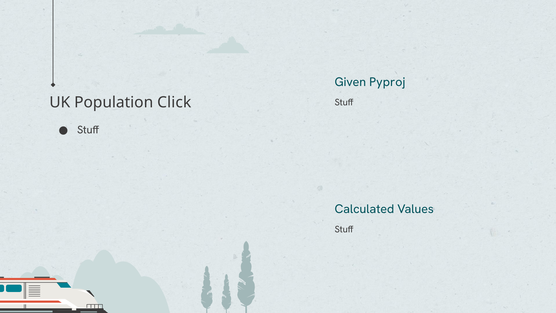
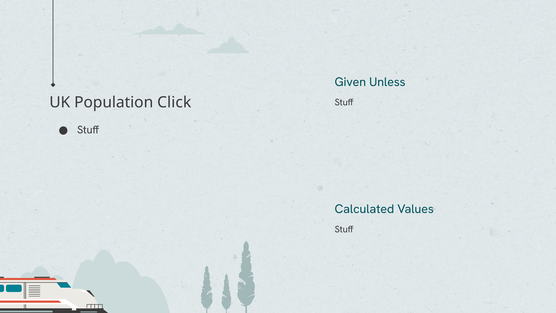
Pyproj: Pyproj -> Unless
